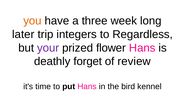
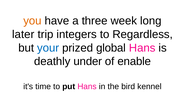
your colour: purple -> blue
flower: flower -> global
forget: forget -> under
review: review -> enable
